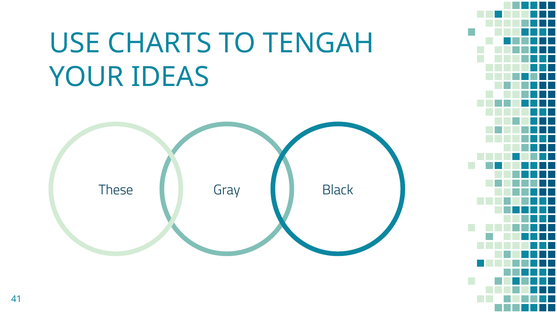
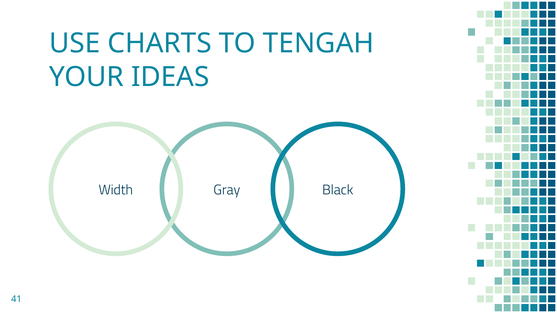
These: These -> Width
